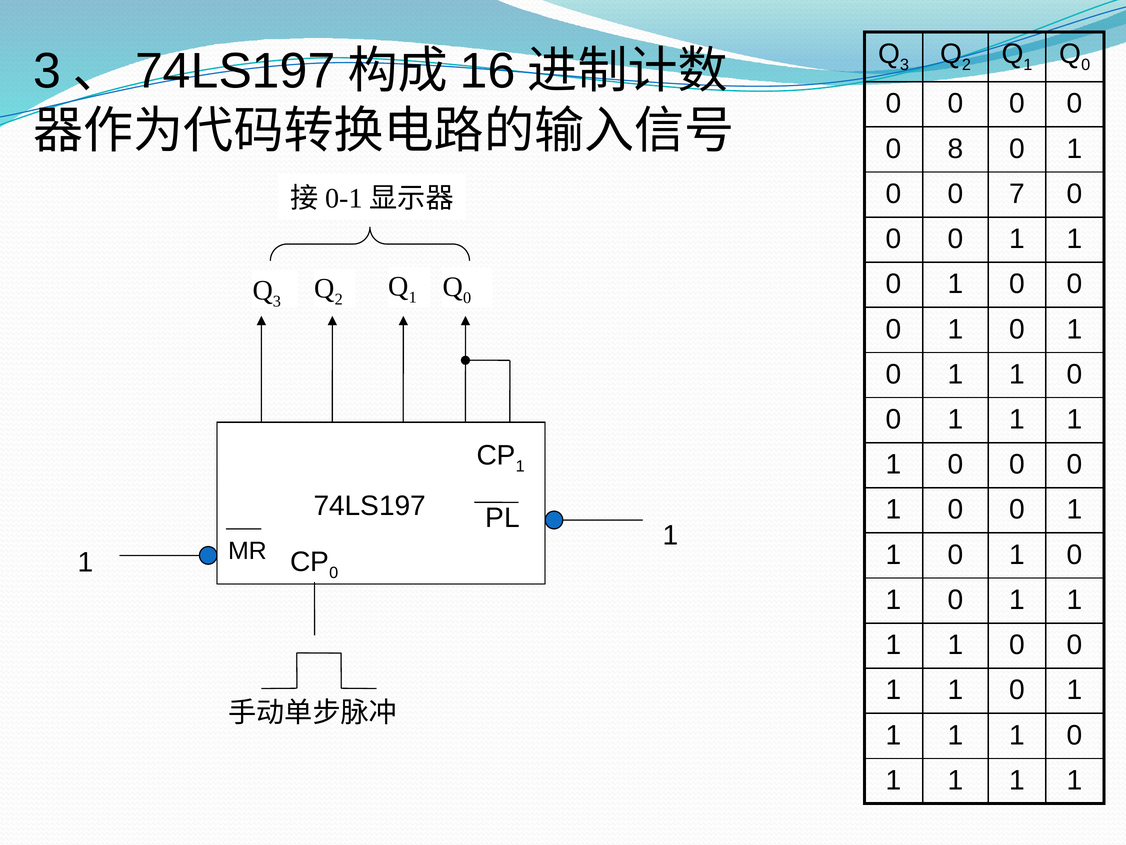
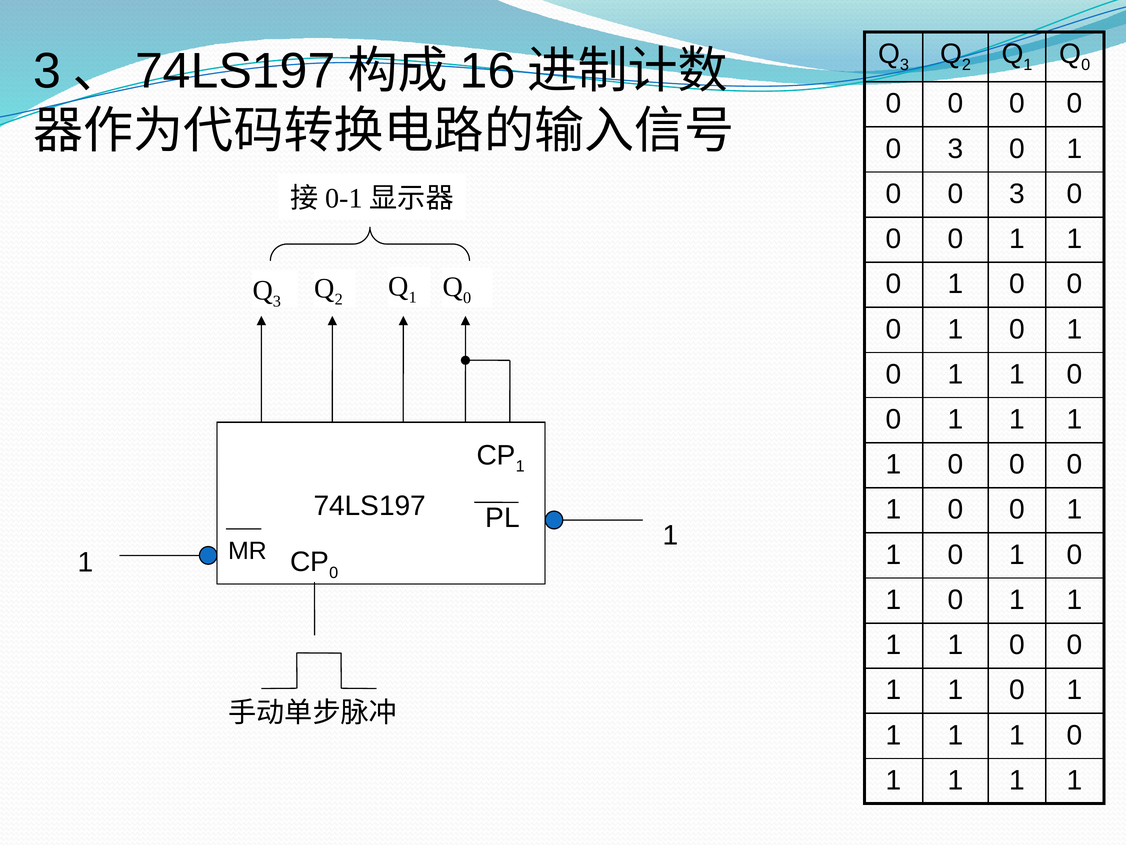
8 at (956, 149): 8 -> 3
7 at (1017, 194): 7 -> 3
